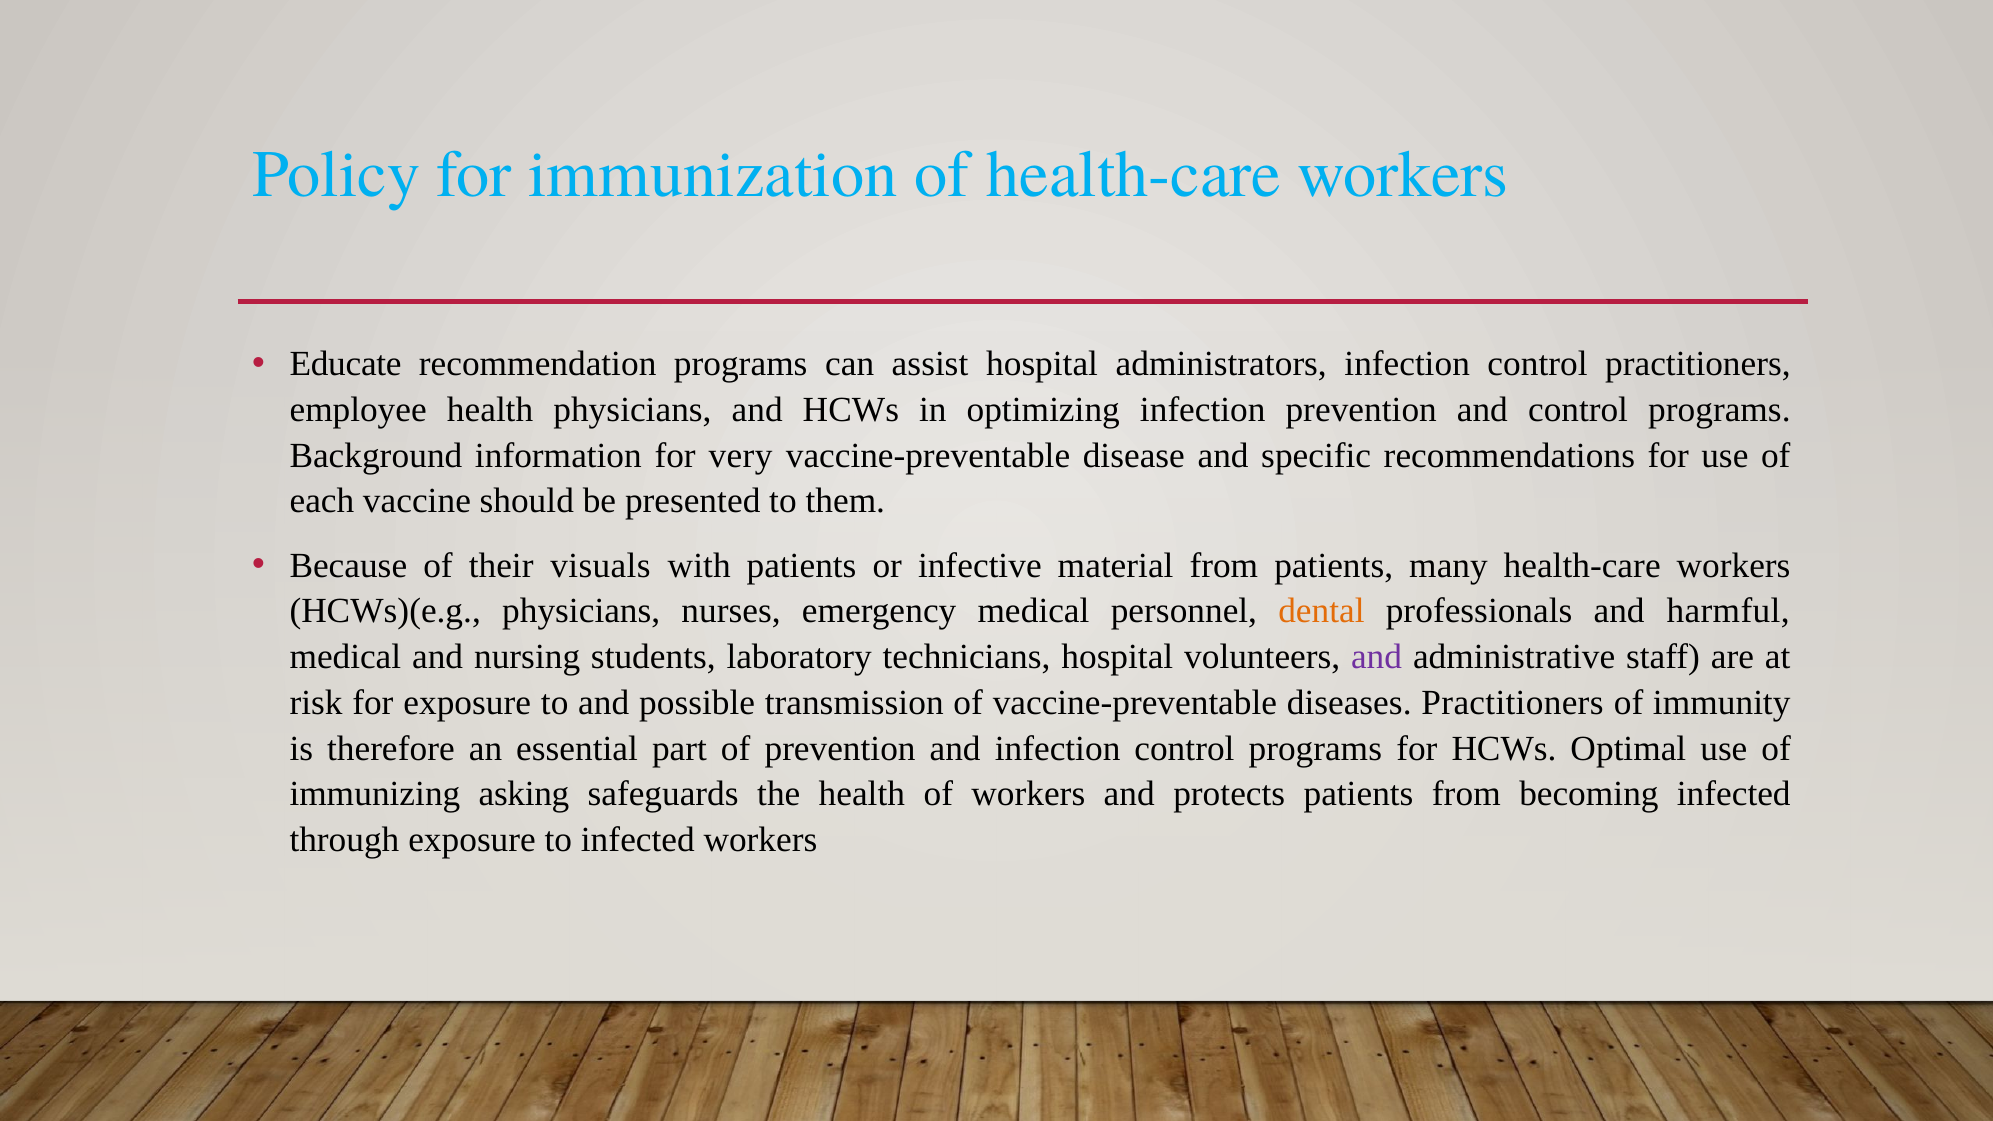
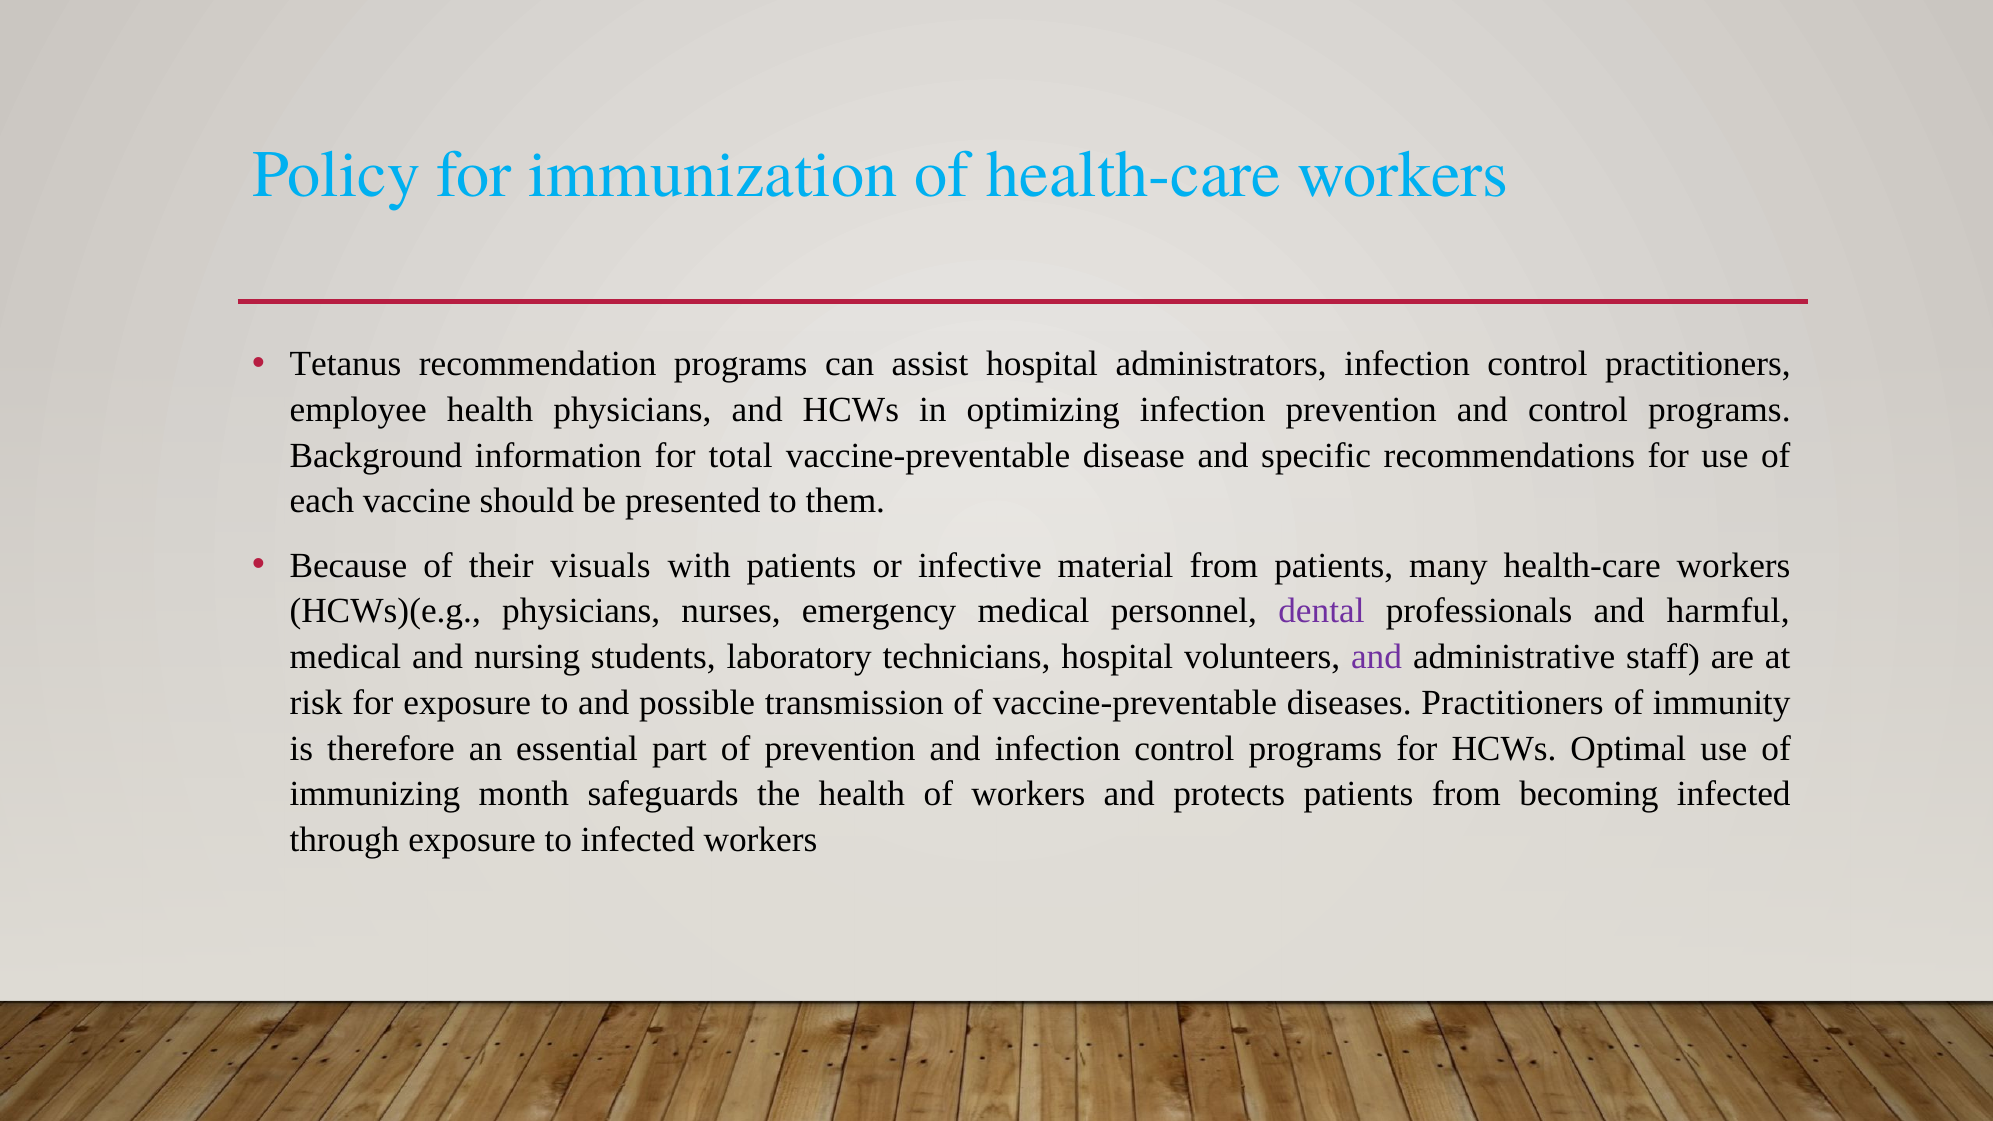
Educate: Educate -> Tetanus
very: very -> total
dental colour: orange -> purple
asking: asking -> month
